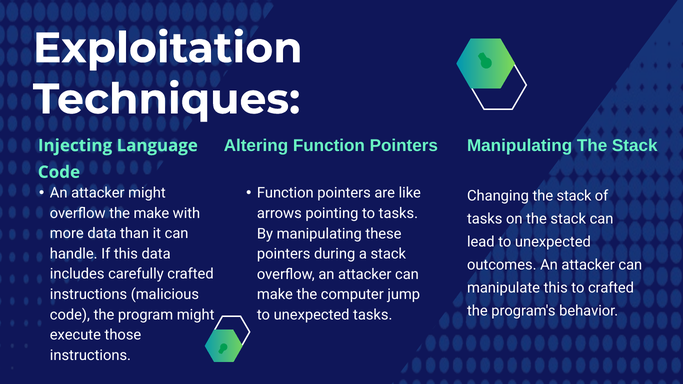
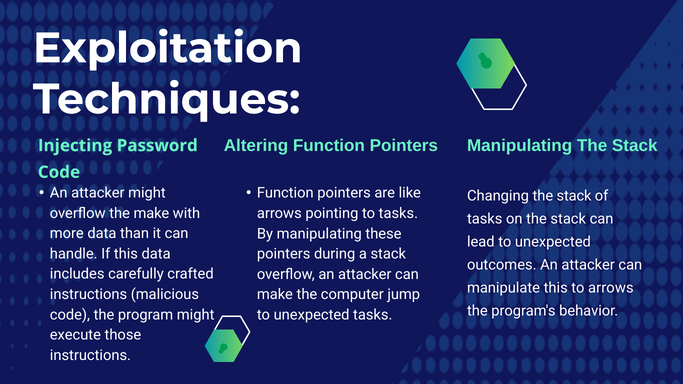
Language: Language -> Password
to crafted: crafted -> arrows
